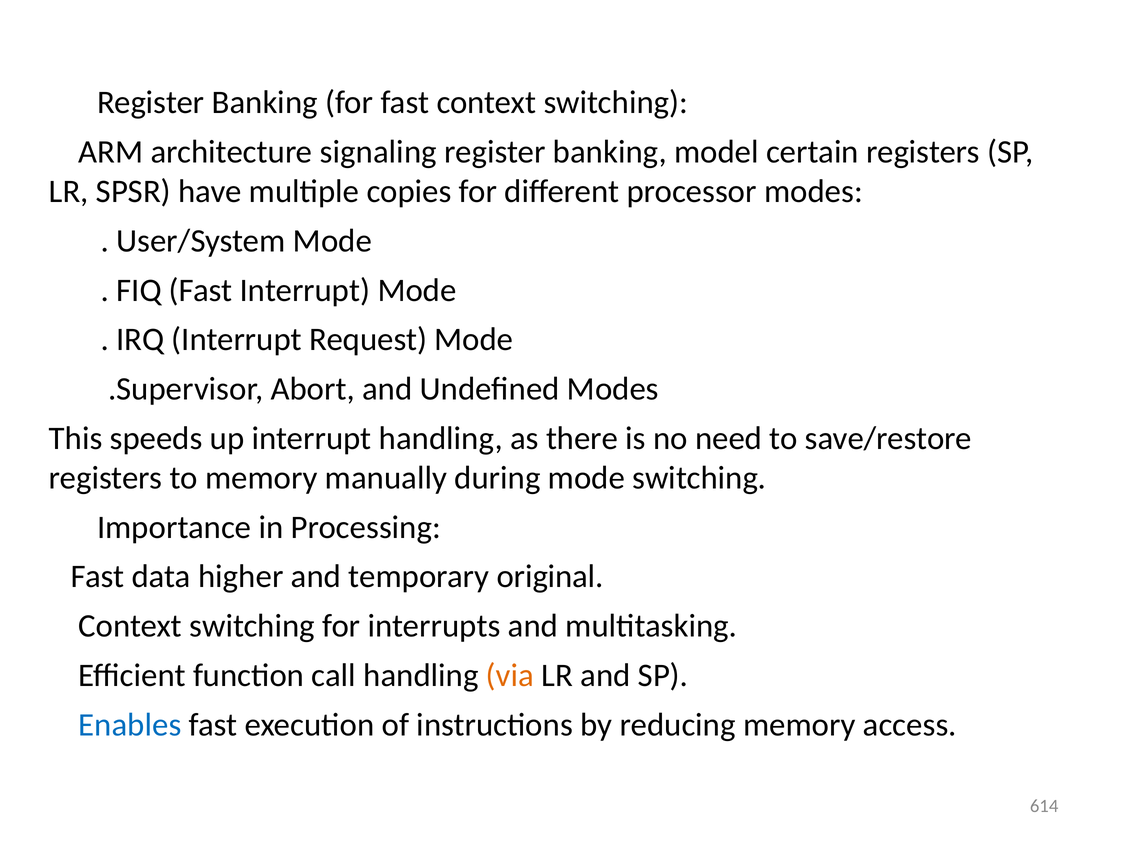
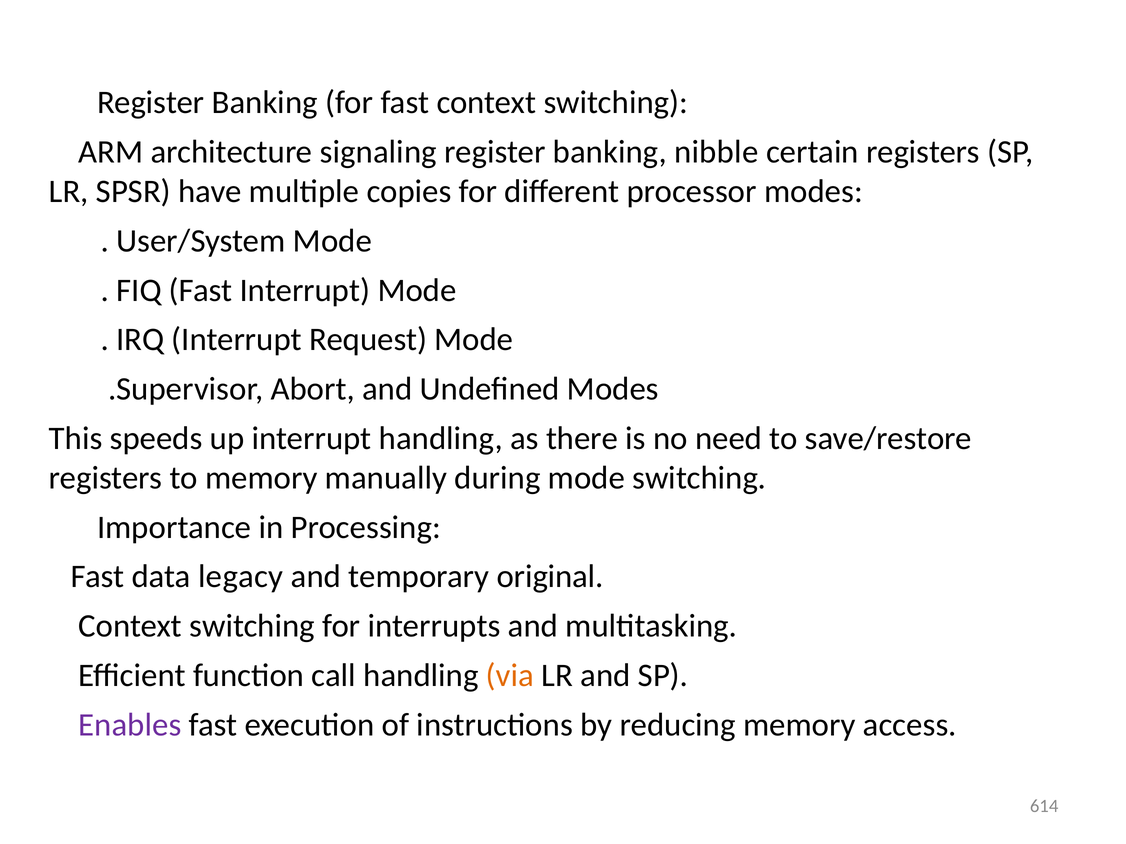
model: model -> nibble
higher: higher -> legacy
Enables colour: blue -> purple
